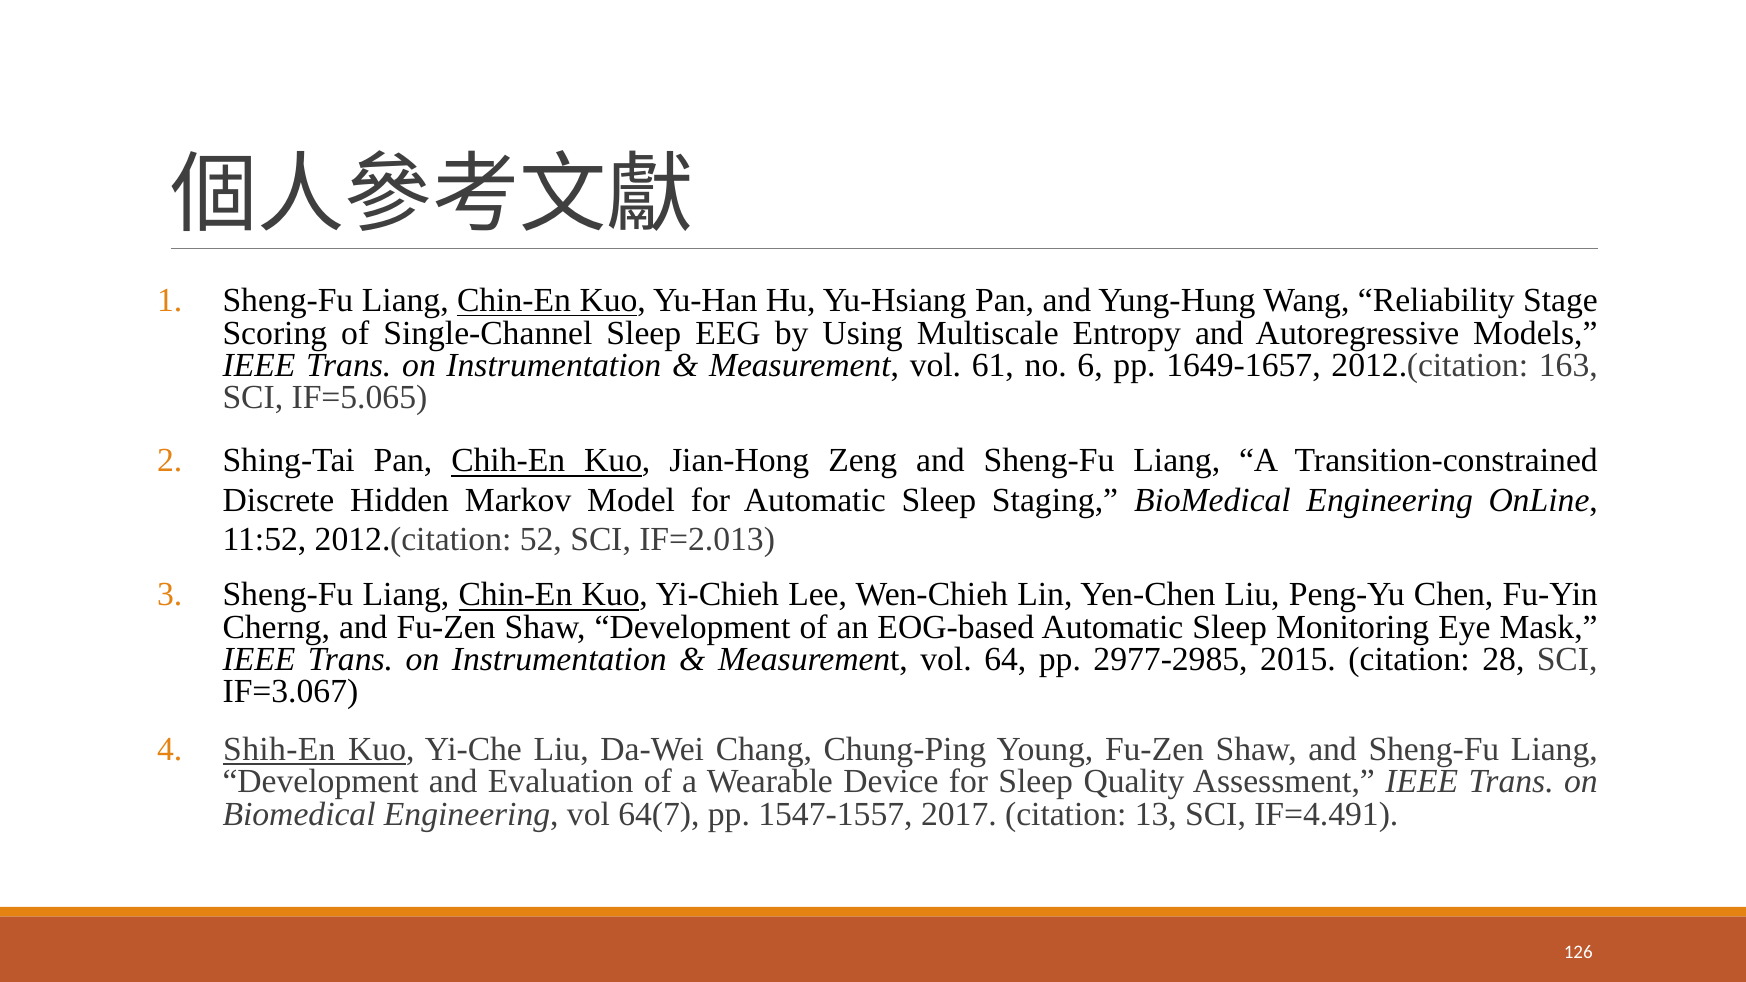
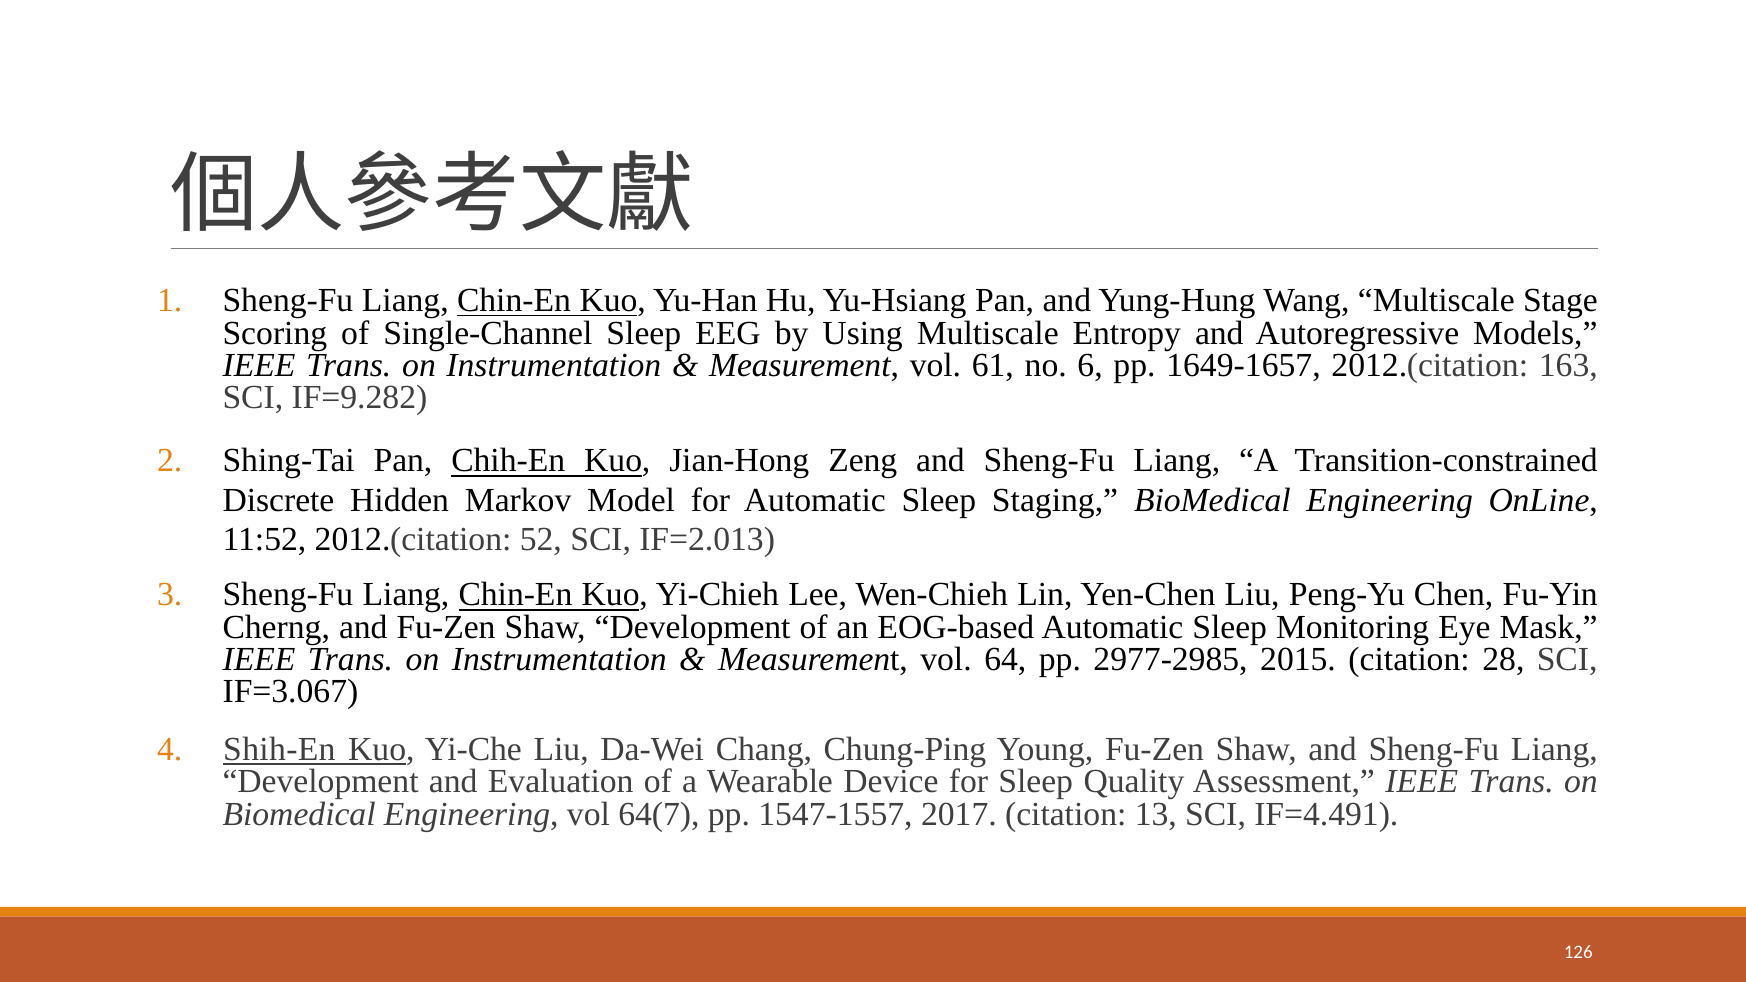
Wang Reliability: Reliability -> Multiscale
IF=5.065: IF=5.065 -> IF=9.282
